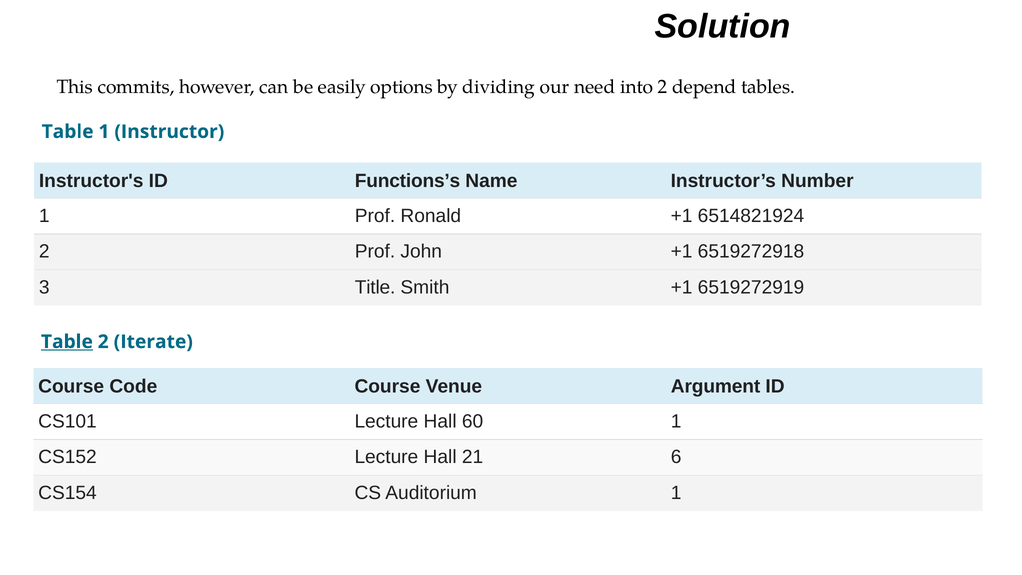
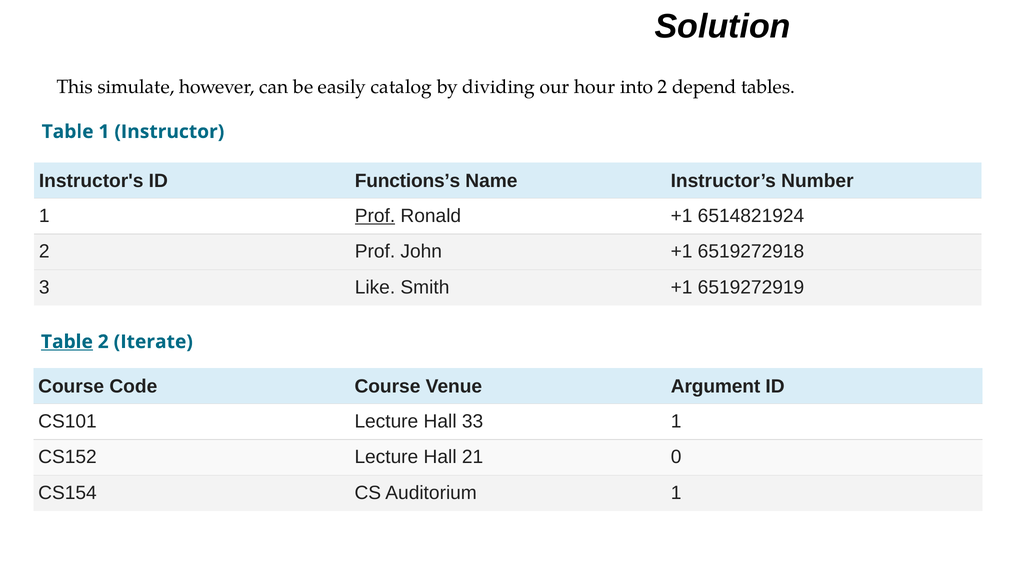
commits: commits -> simulate
options: options -> catalog
need: need -> hour
Prof at (375, 216) underline: none -> present
Title: Title -> Like
60: 60 -> 33
6: 6 -> 0
